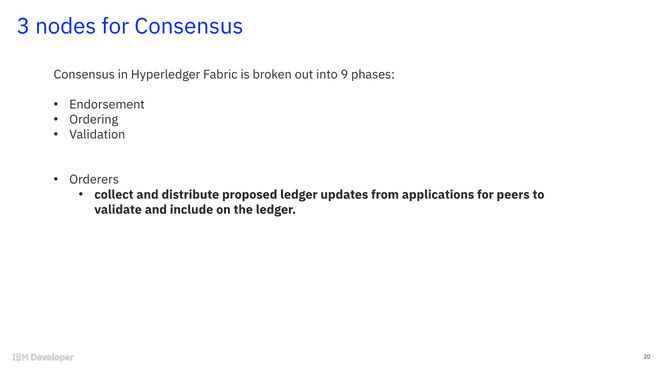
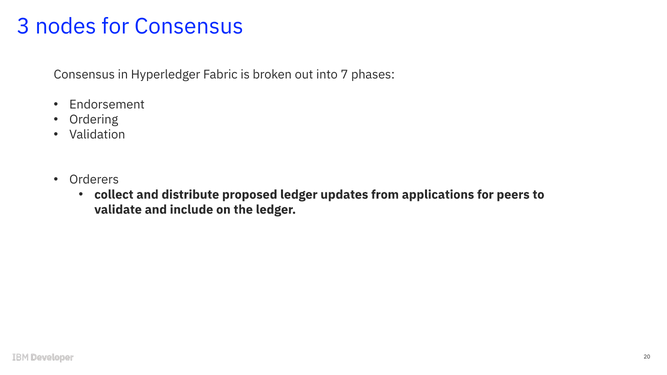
9: 9 -> 7
